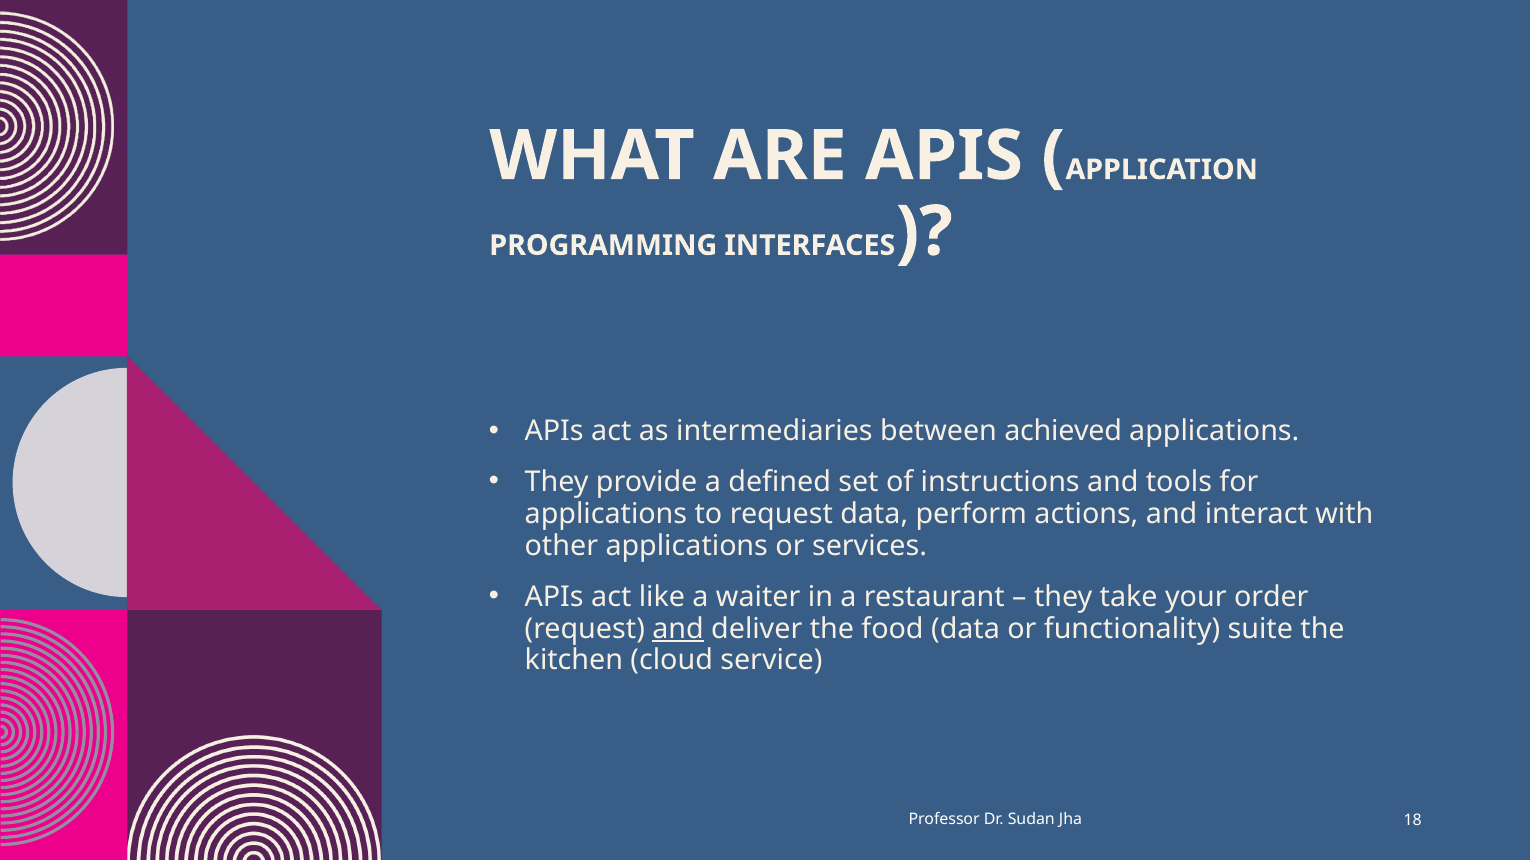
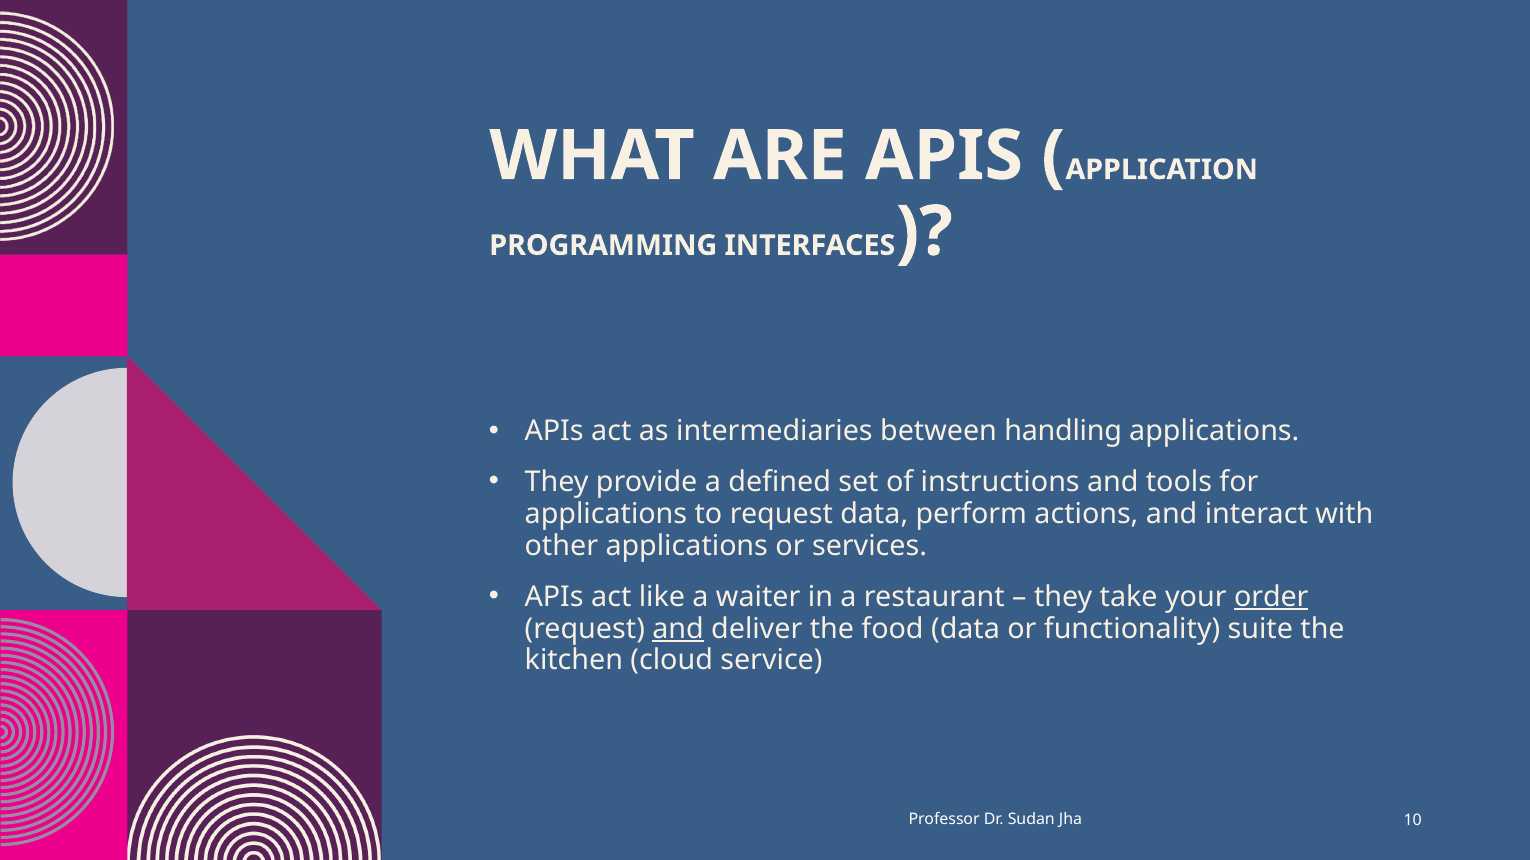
achieved: achieved -> handling
order underline: none -> present
18: 18 -> 10
